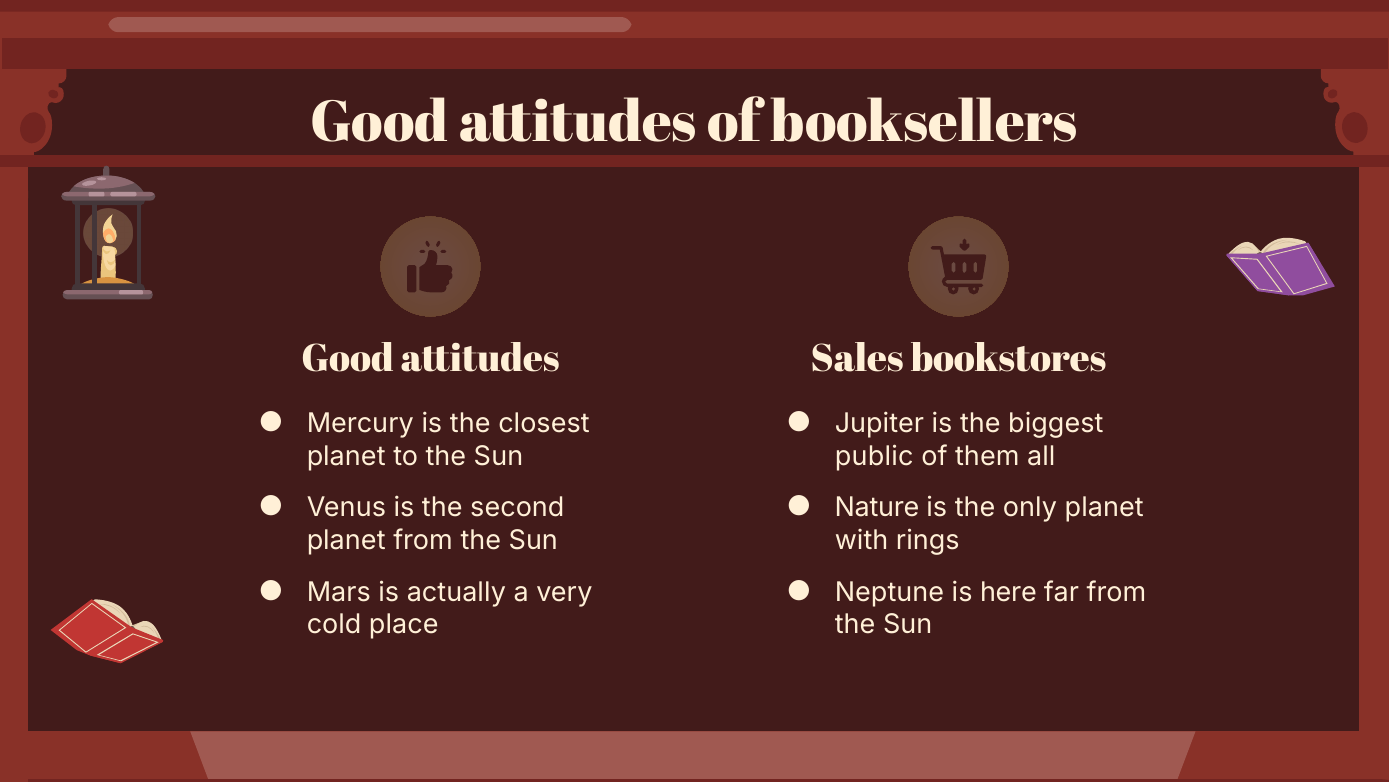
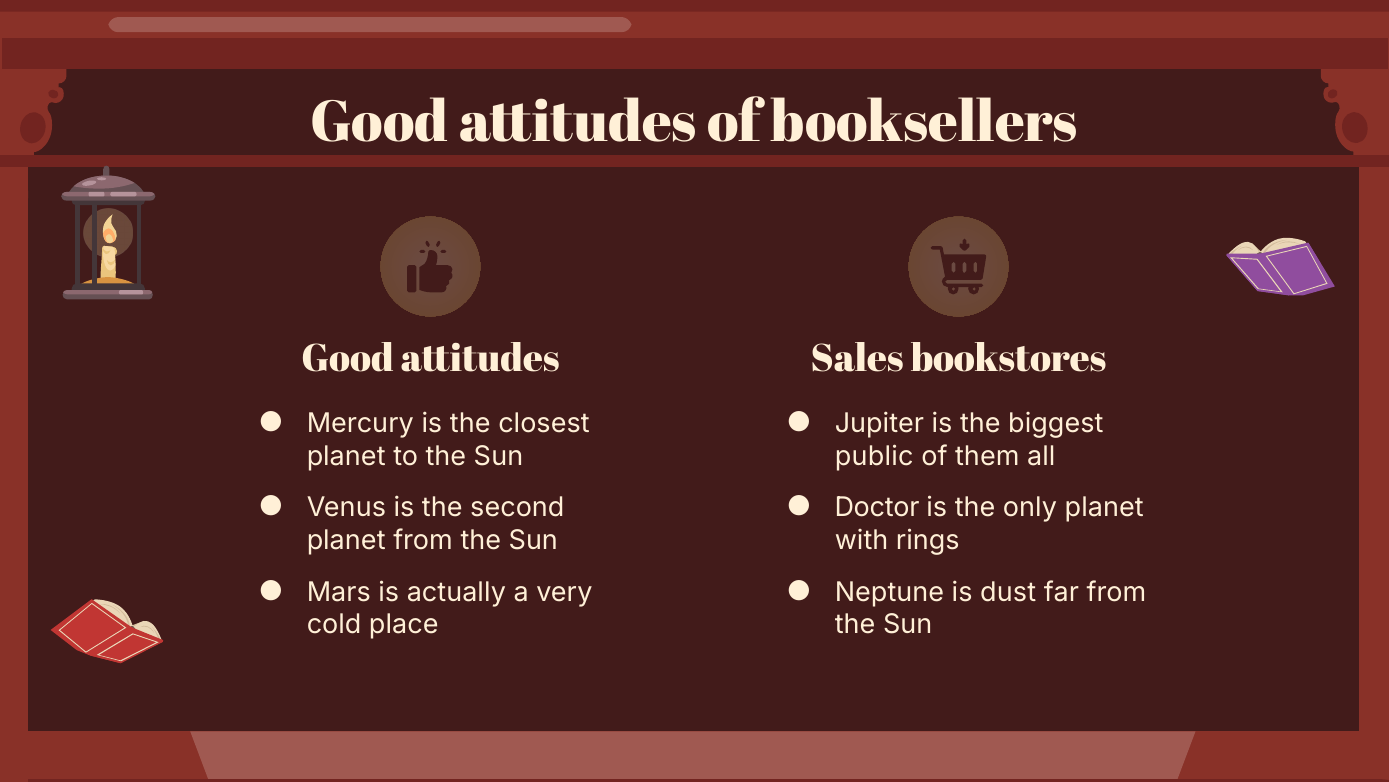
Nature: Nature -> Doctor
here: here -> dust
